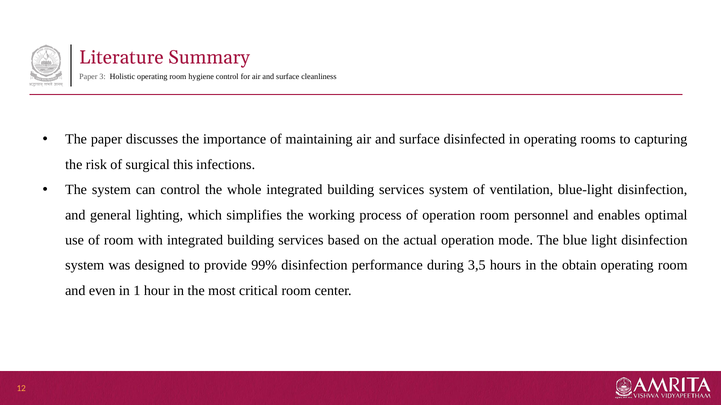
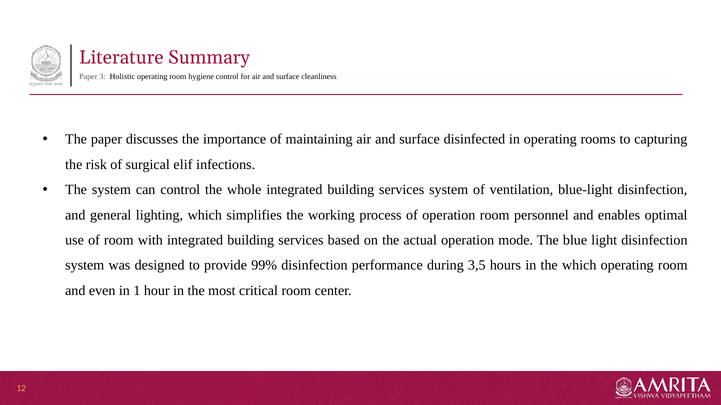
this: this -> elif
the obtain: obtain -> which
